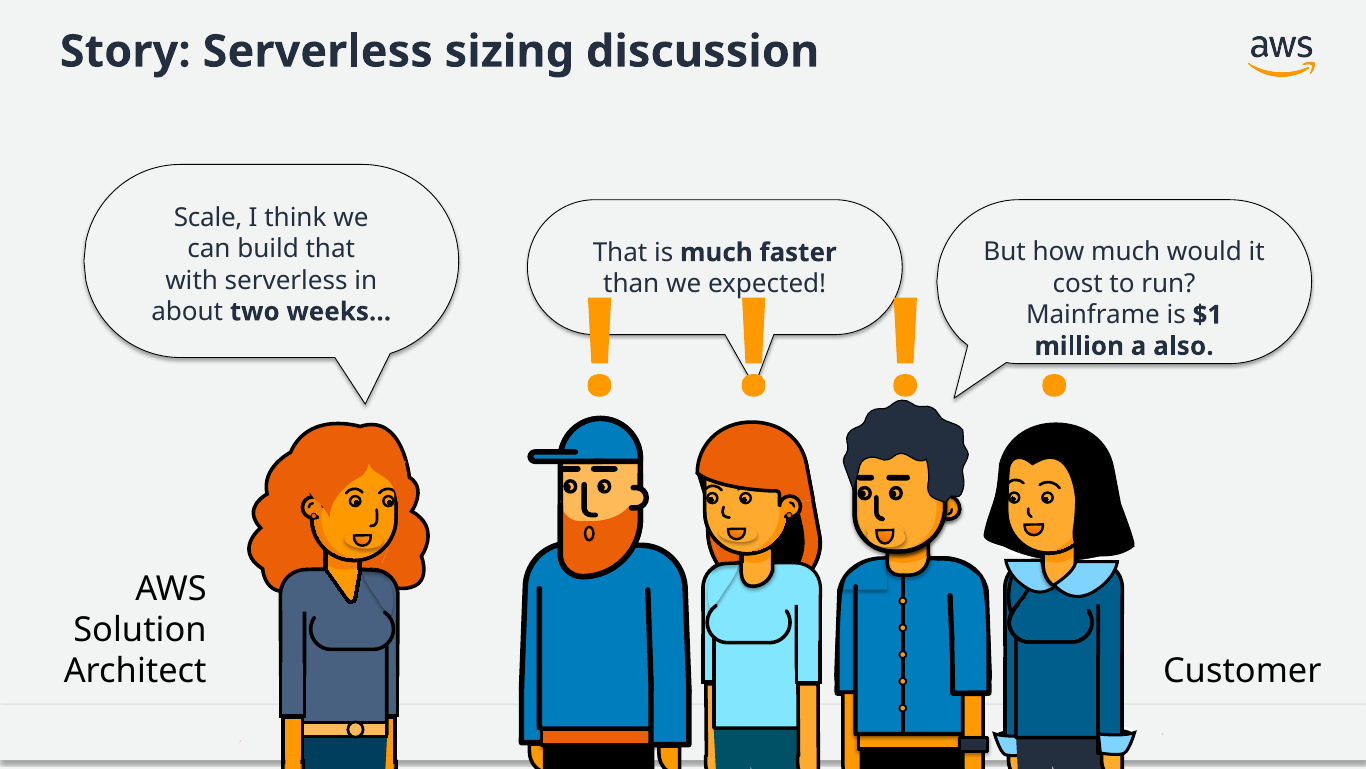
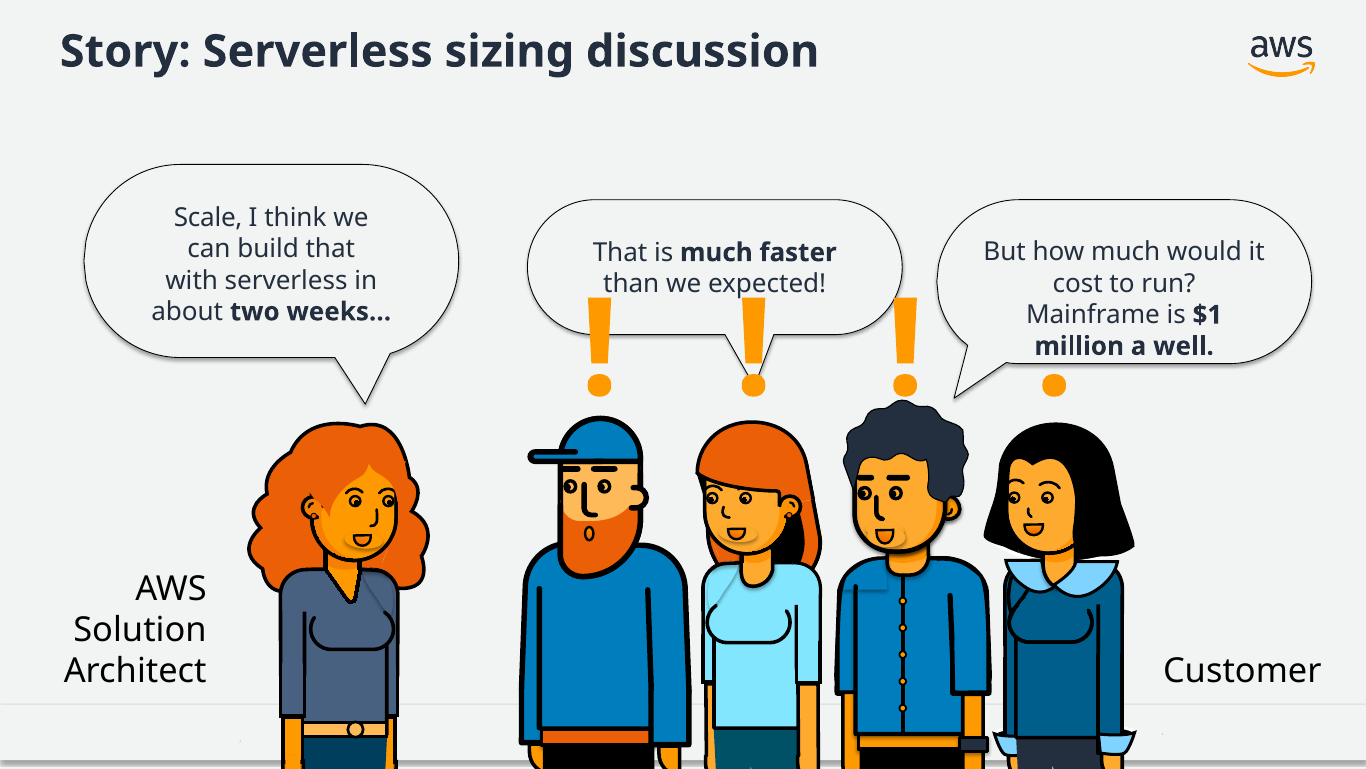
also: also -> well
